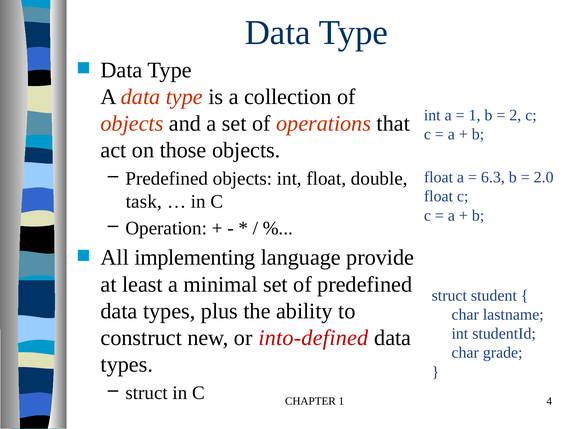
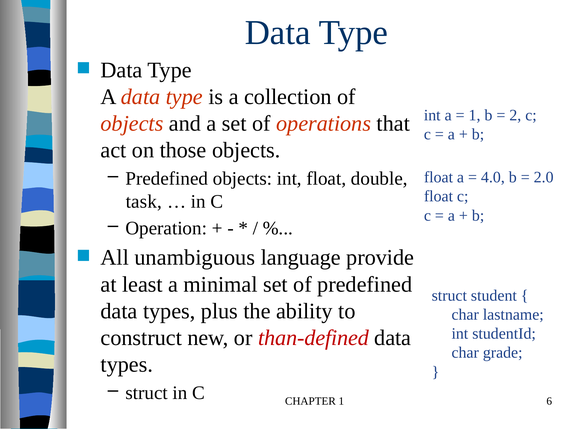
6.3: 6.3 -> 4.0
implementing: implementing -> unambiguous
into-defined: into-defined -> than-defined
4: 4 -> 6
